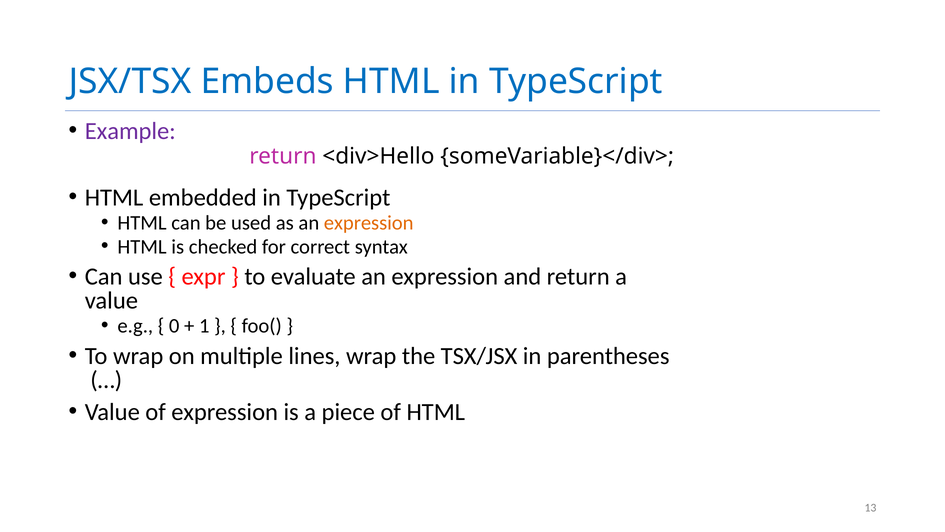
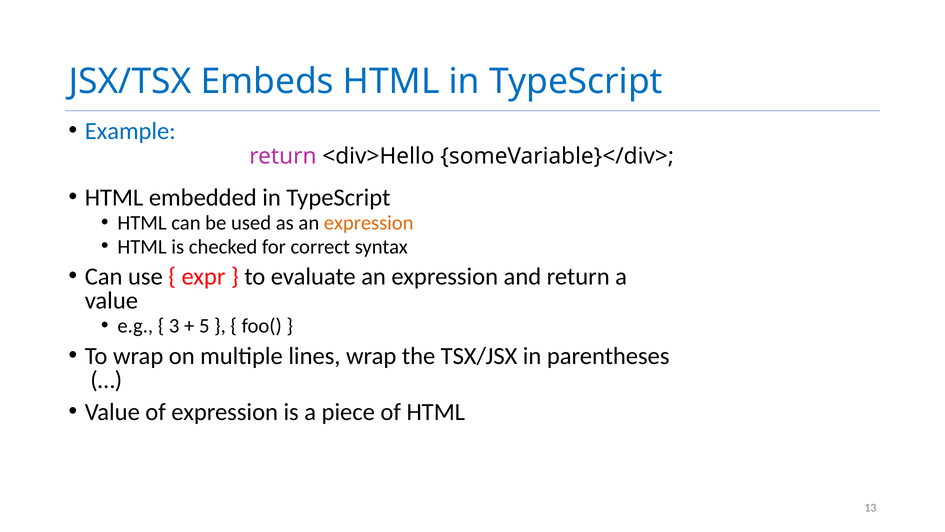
Example colour: purple -> blue
0: 0 -> 3
1: 1 -> 5
